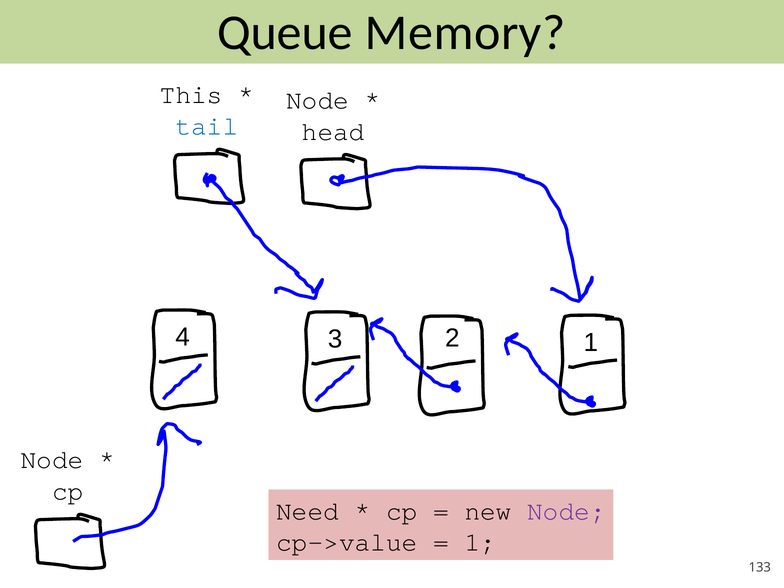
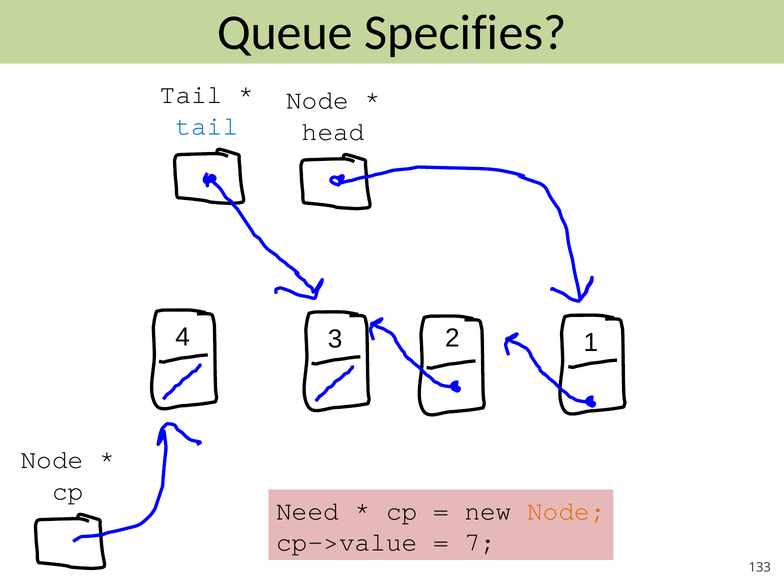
Memory: Memory -> Specifies
This at (191, 95): This -> Tail
Node at (566, 511) colour: purple -> orange
1 at (480, 542): 1 -> 7
